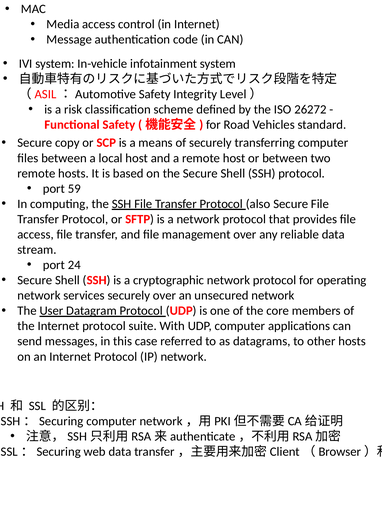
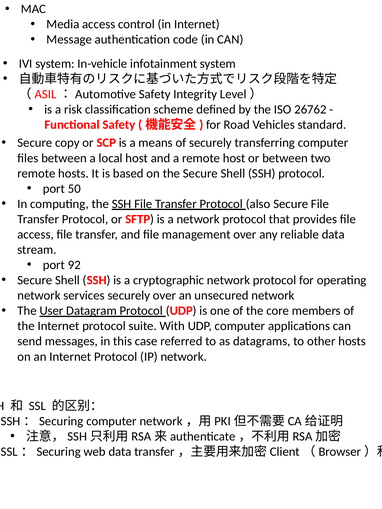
26272: 26272 -> 26762
59: 59 -> 50
24: 24 -> 92
